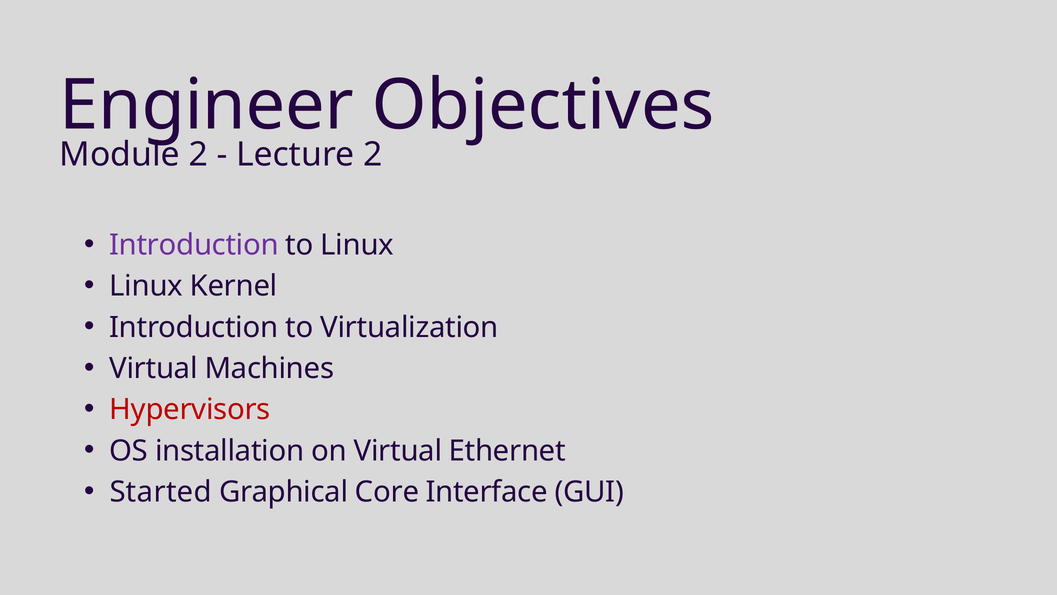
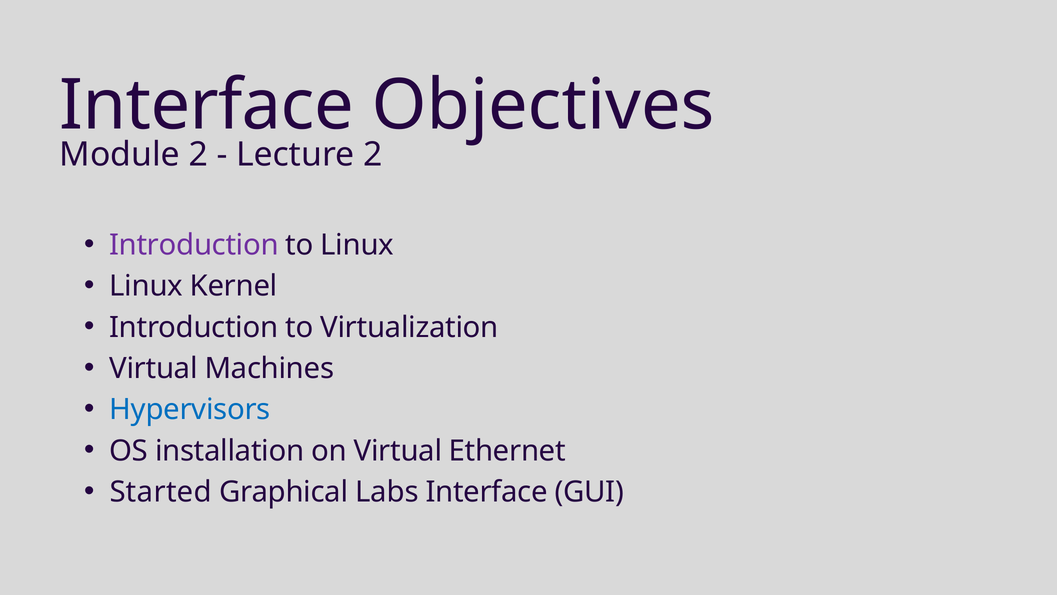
Engineer at (207, 106): Engineer -> Interface
Hypervisors colour: red -> blue
Core: Core -> Labs
